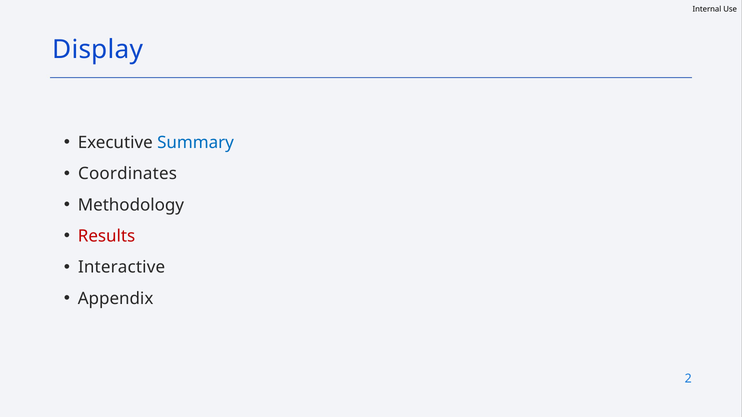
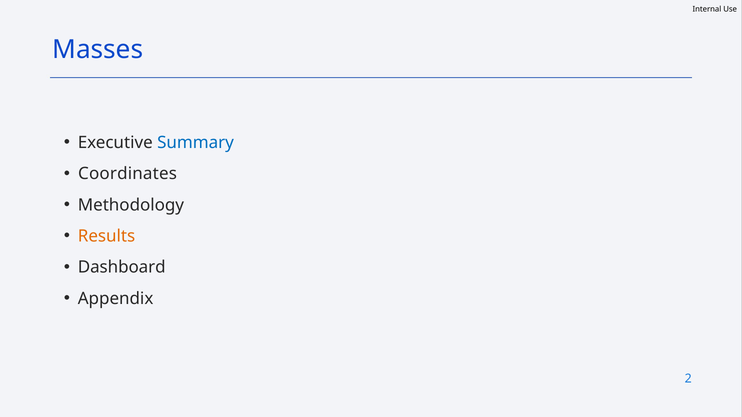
Display: Display -> Masses
Results colour: red -> orange
Interactive: Interactive -> Dashboard
